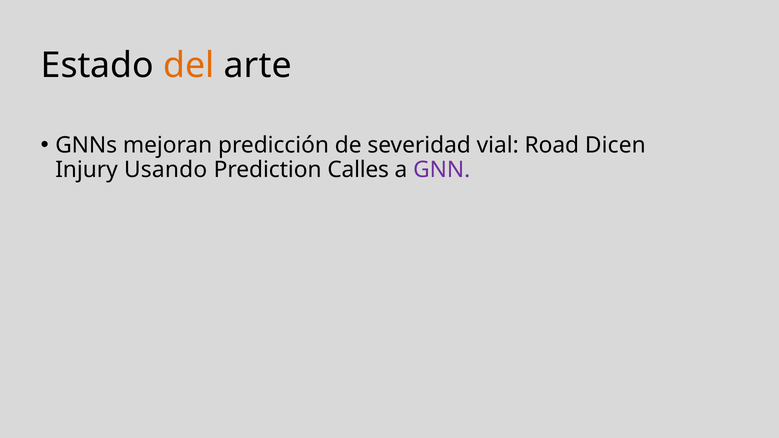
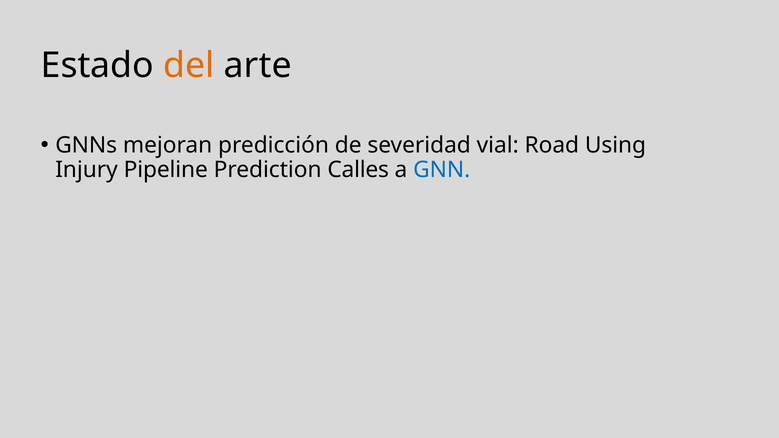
Dicen: Dicen -> Using
Usando: Usando -> Pipeline
GNN colour: purple -> blue
